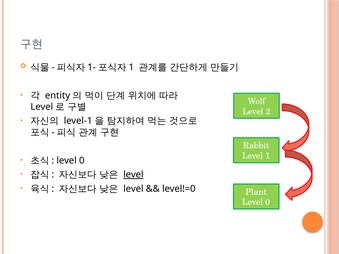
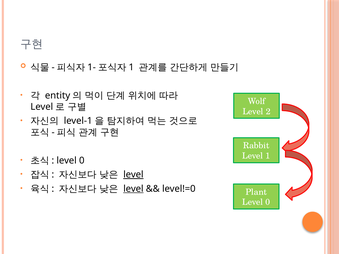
level at (133, 189) underline: none -> present
